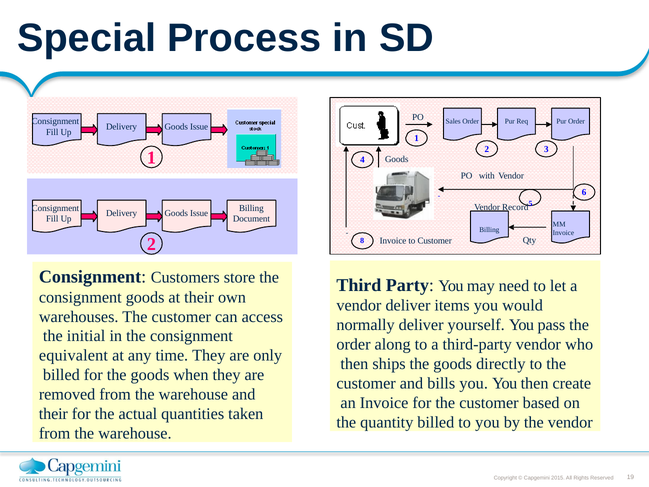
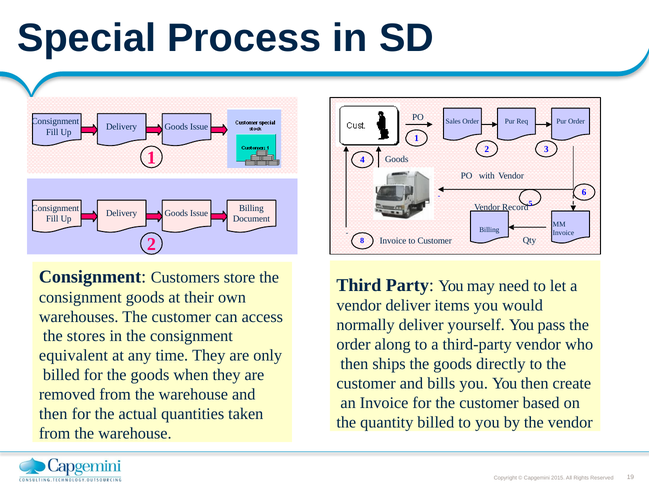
initial: initial -> stores
their at (53, 414): their -> then
